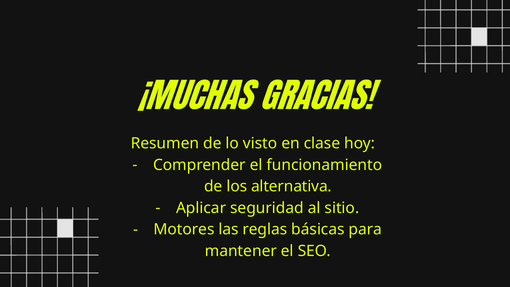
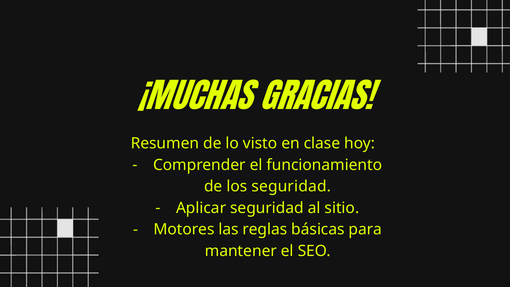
los alternativa: alternativa -> seguridad
